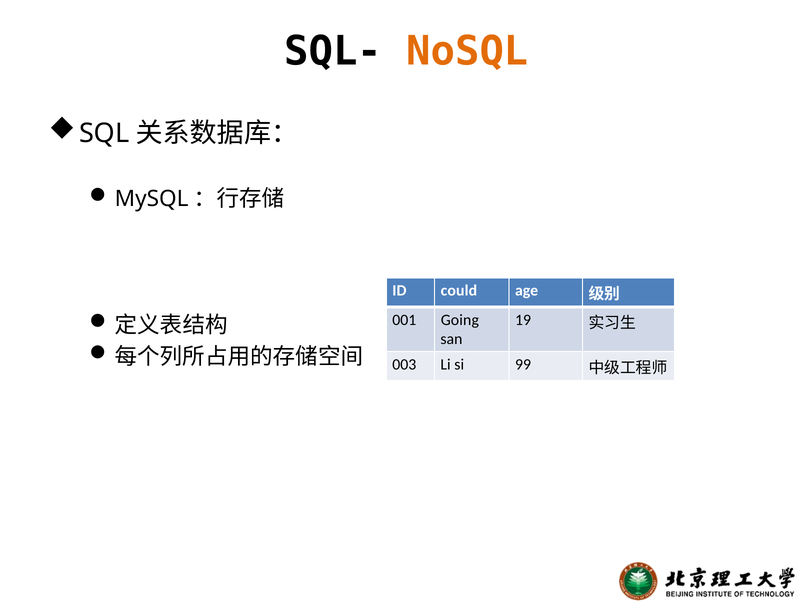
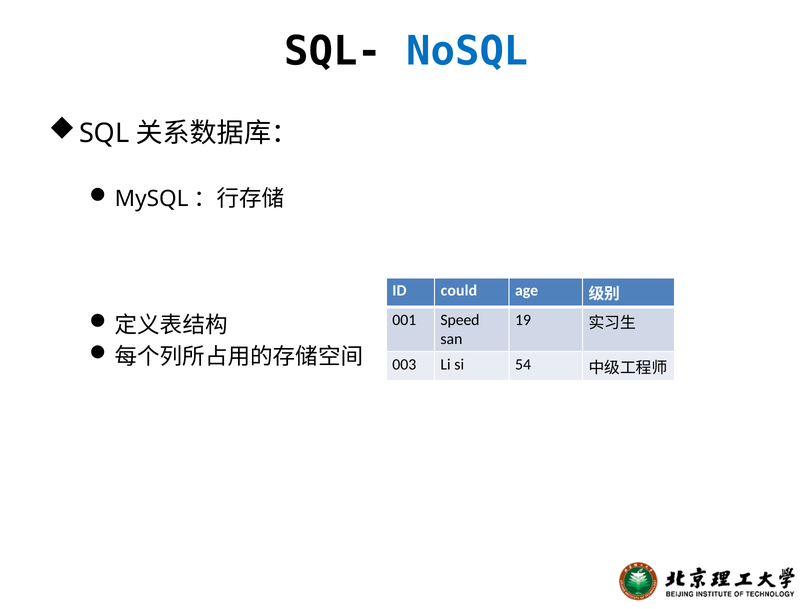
NoSQL colour: orange -> blue
Going: Going -> Speed
99: 99 -> 54
